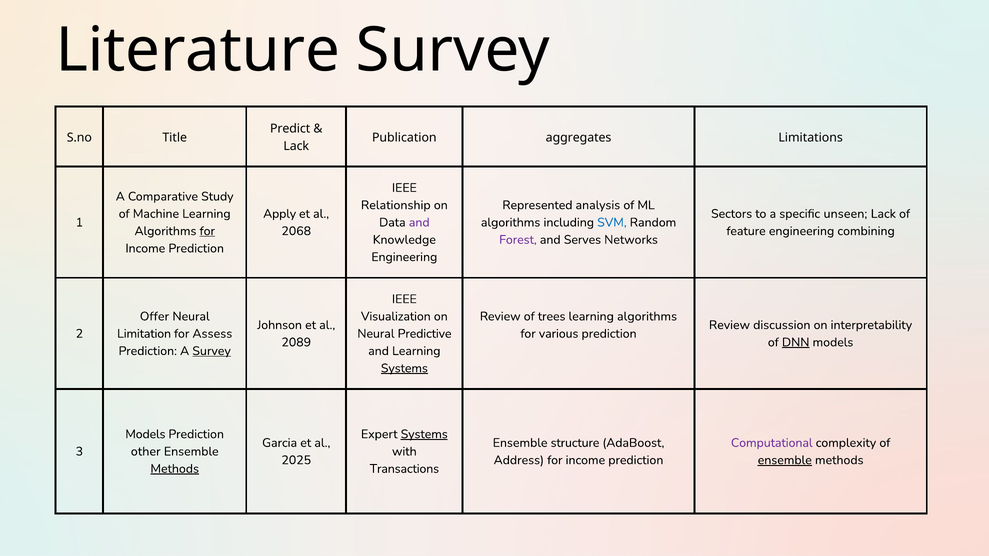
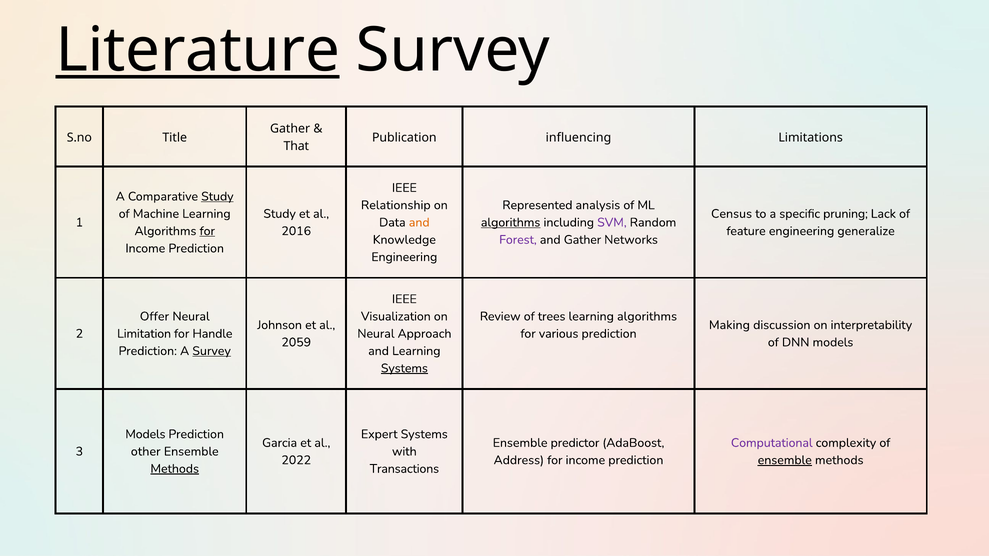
Literature underline: none -> present
Predict at (290, 129): Predict -> Gather
aggregates: aggregates -> influencing
Lack at (296, 146): Lack -> That
Study at (217, 197) underline: none -> present
Apply at (280, 214): Apply -> Study
Sectors: Sectors -> Census
unseen: unseen -> pruning
and at (419, 223) colour: purple -> orange
algorithms at (511, 223) underline: none -> present
SVM colour: blue -> purple
2068: 2068 -> 2016
combining: combining -> generalize
and Serves: Serves -> Gather
Review at (729, 325): Review -> Making
Assess: Assess -> Handle
Predictive: Predictive -> Approach
2089: 2089 -> 2059
DNN underline: present -> none
Systems at (424, 434) underline: present -> none
structure: structure -> predictor
2025: 2025 -> 2022
